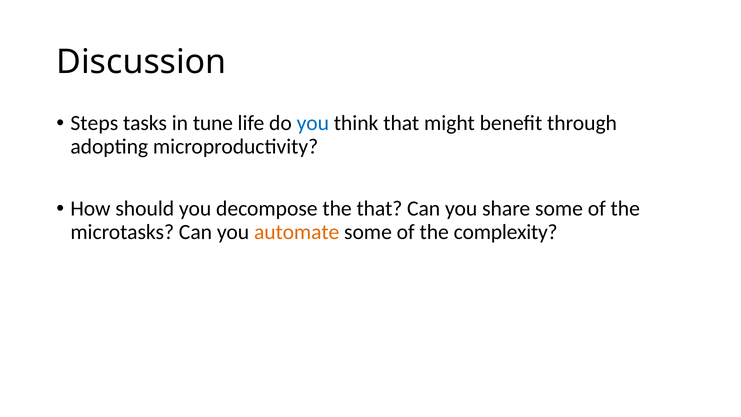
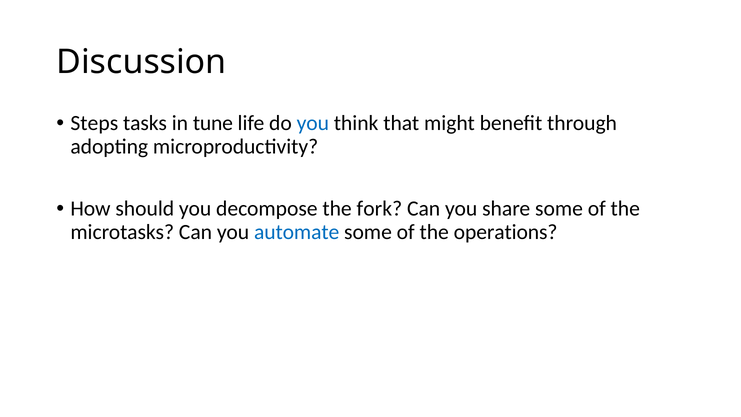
the that: that -> fork
automate colour: orange -> blue
complexity: complexity -> operations
